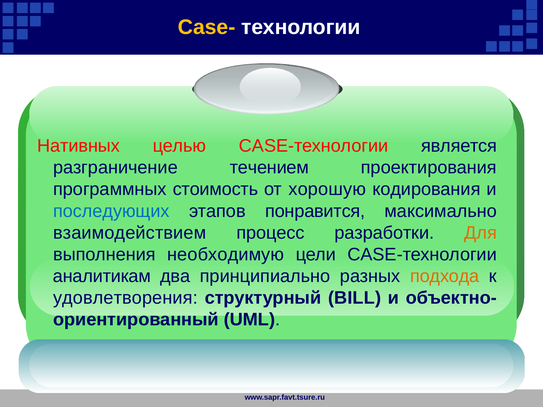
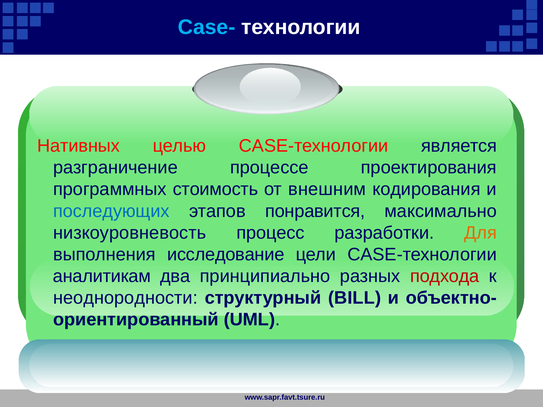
Case- colour: yellow -> light blue
течением: течением -> процессе
хорошую: хорошую -> внешним
взаимодействием: взаимодействием -> низкоуровневость
необходимую: необходимую -> исследование
подхода colour: orange -> red
удовлетворения: удовлетворения -> неоднородности
